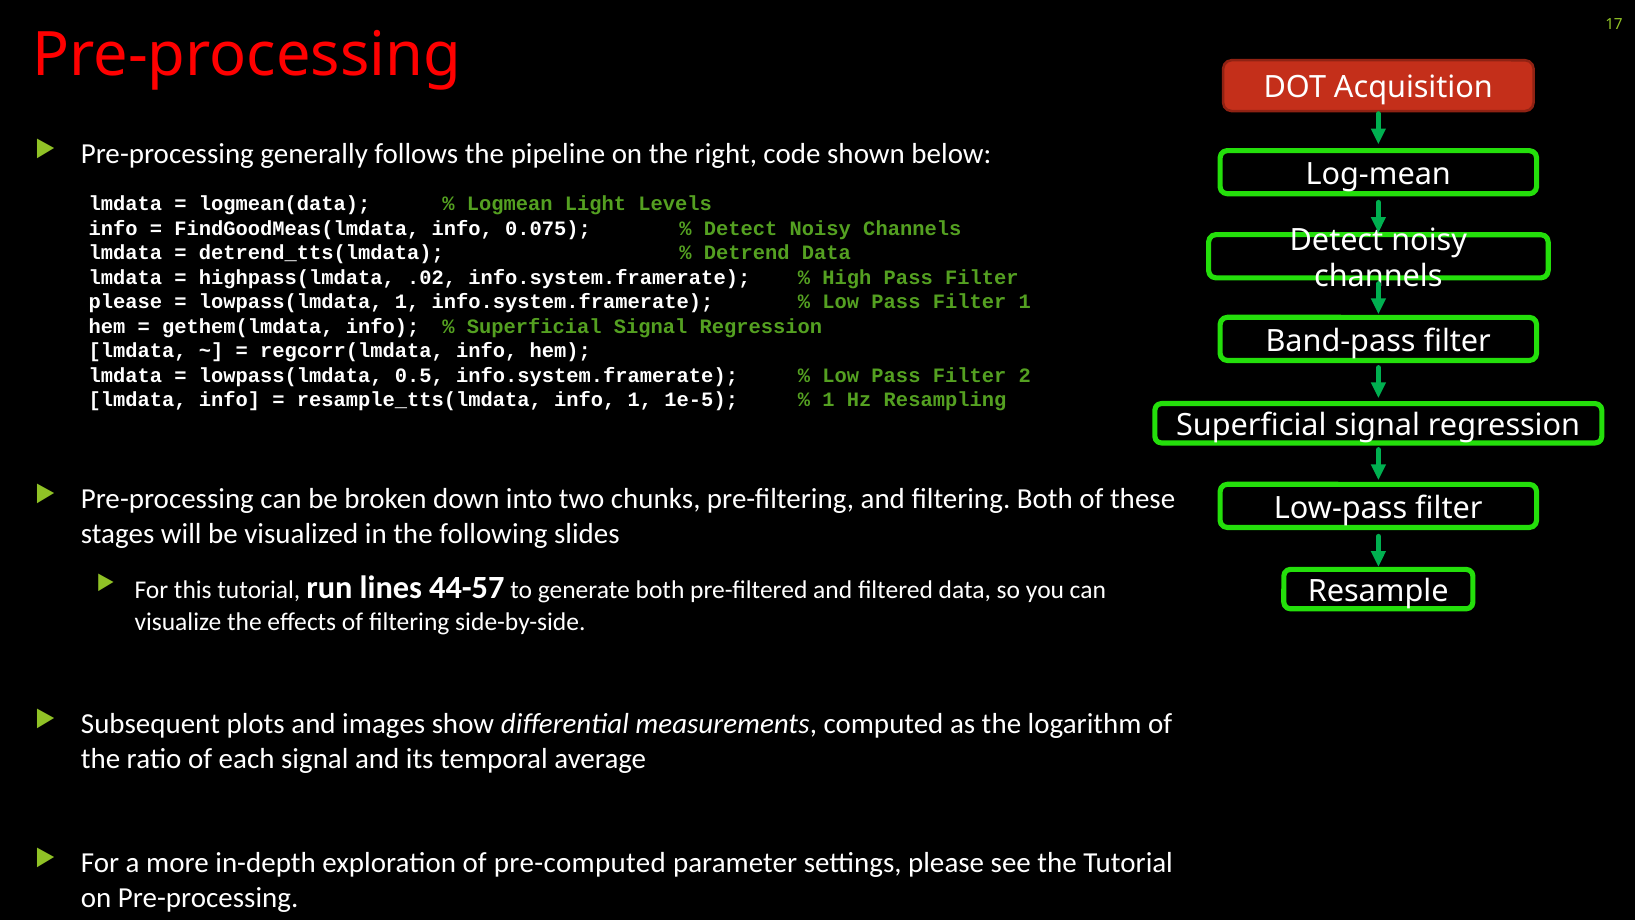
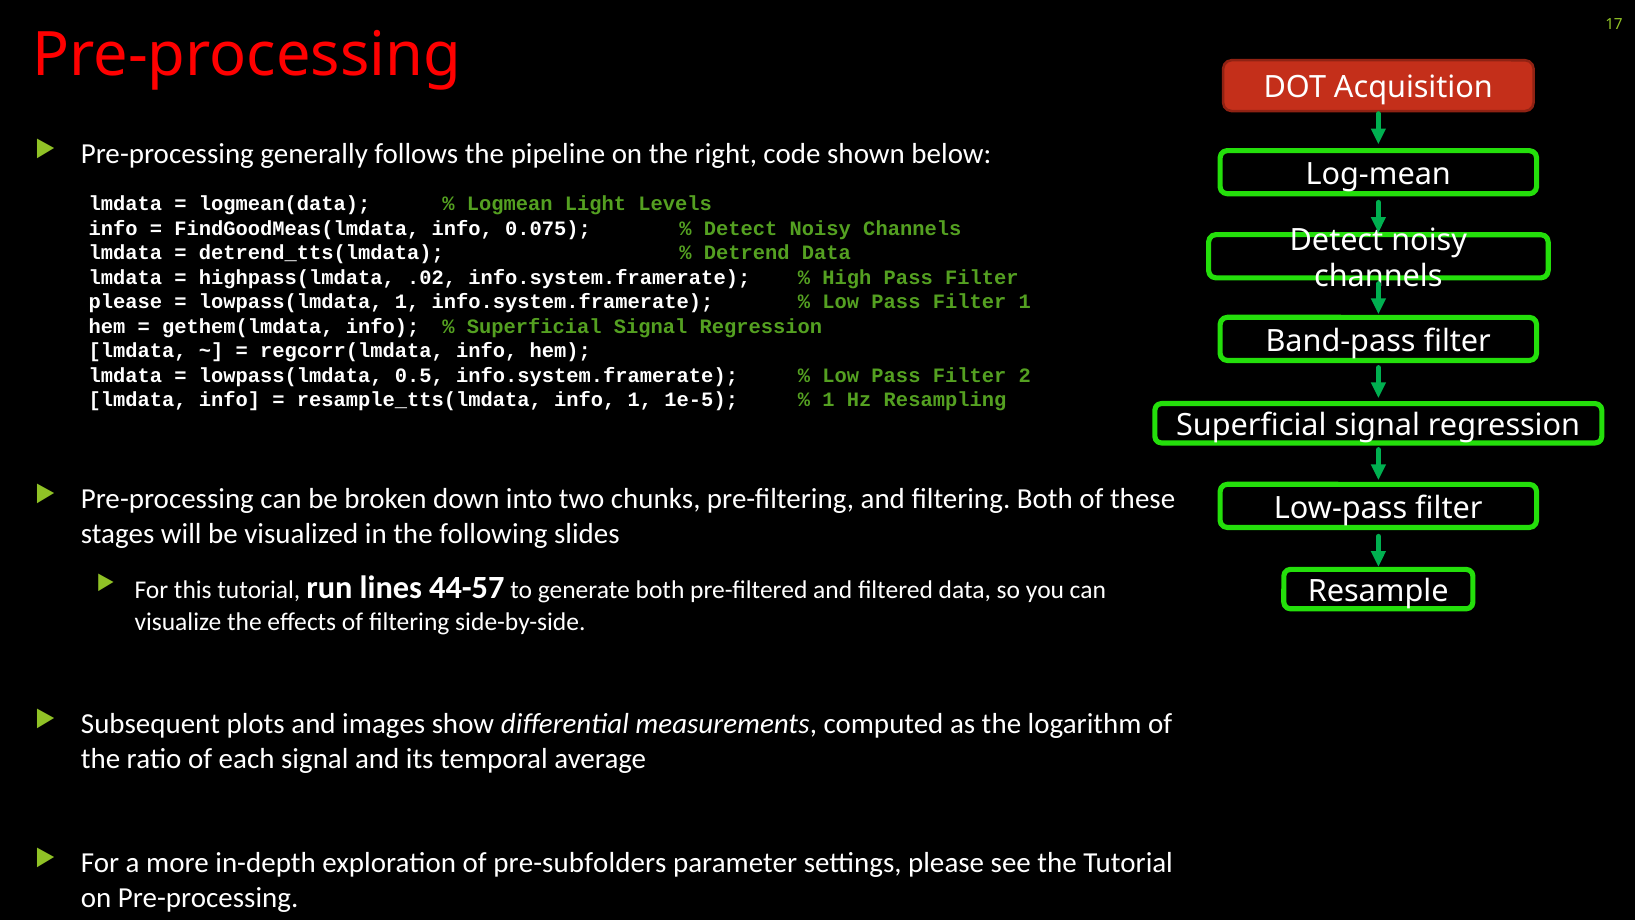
pre-computed: pre-computed -> pre-subfolders
